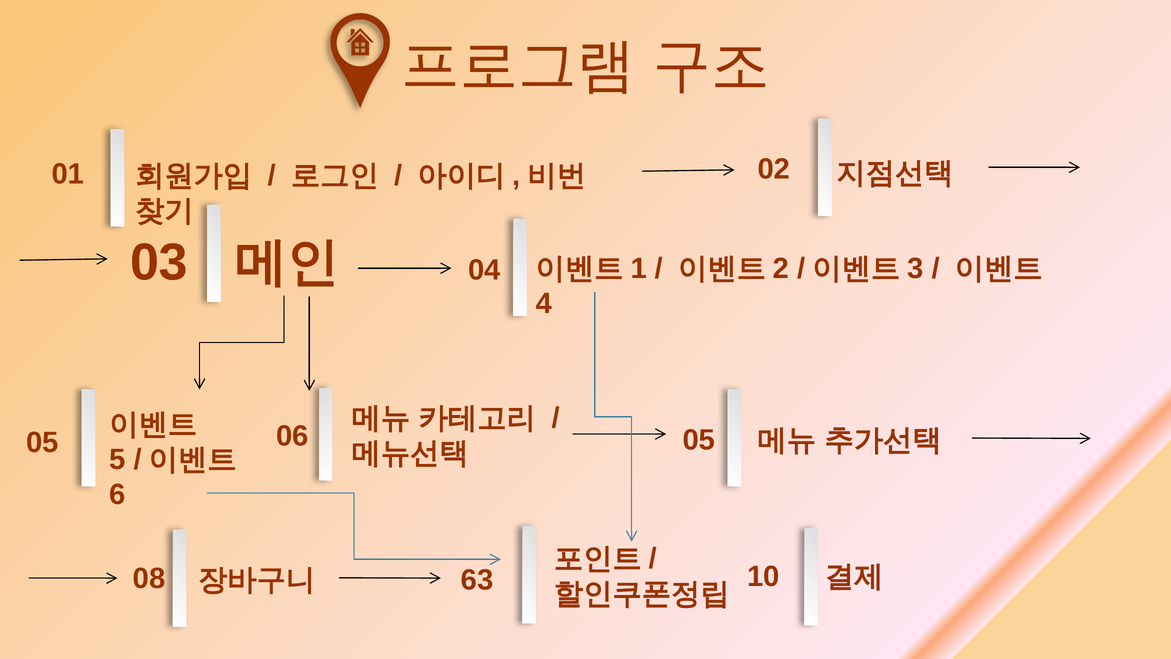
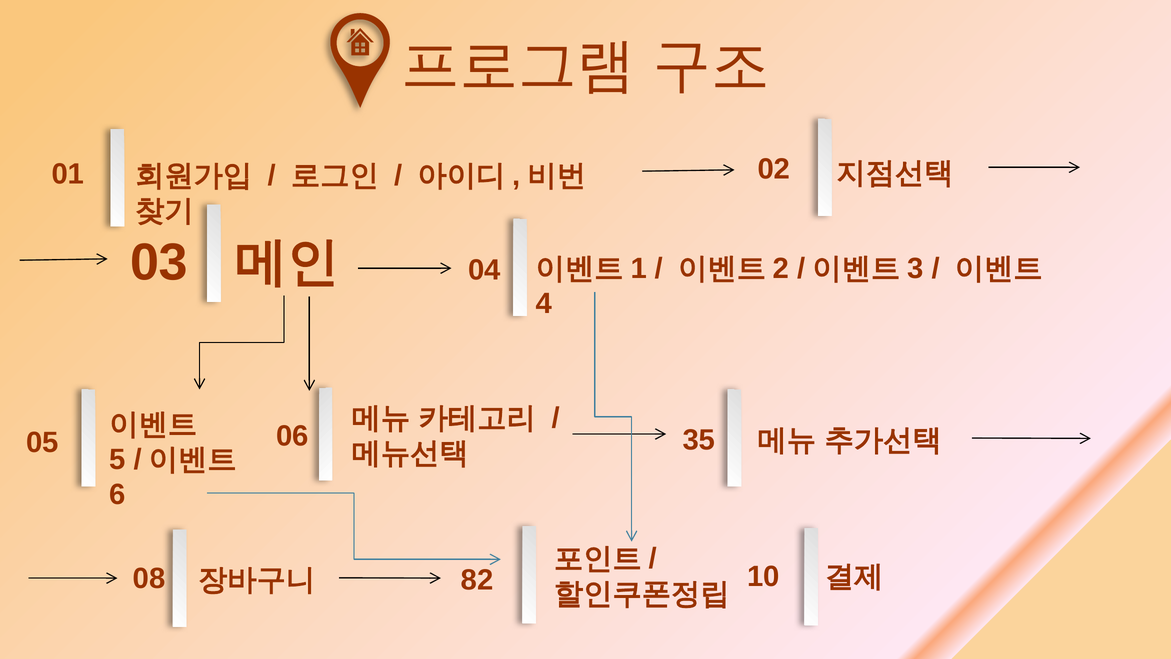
05 at (699, 440): 05 -> 35
63: 63 -> 82
